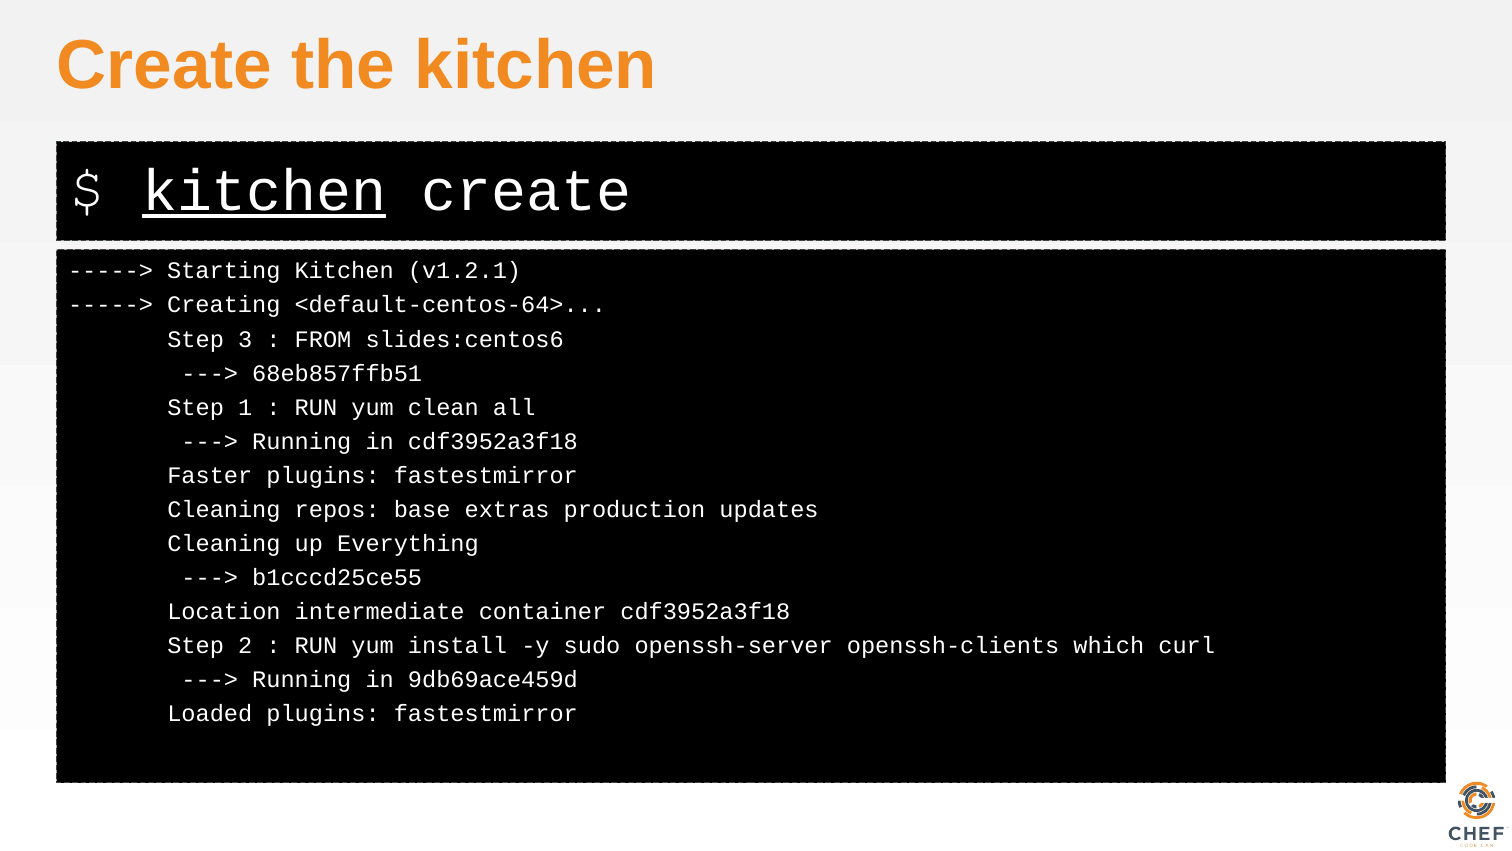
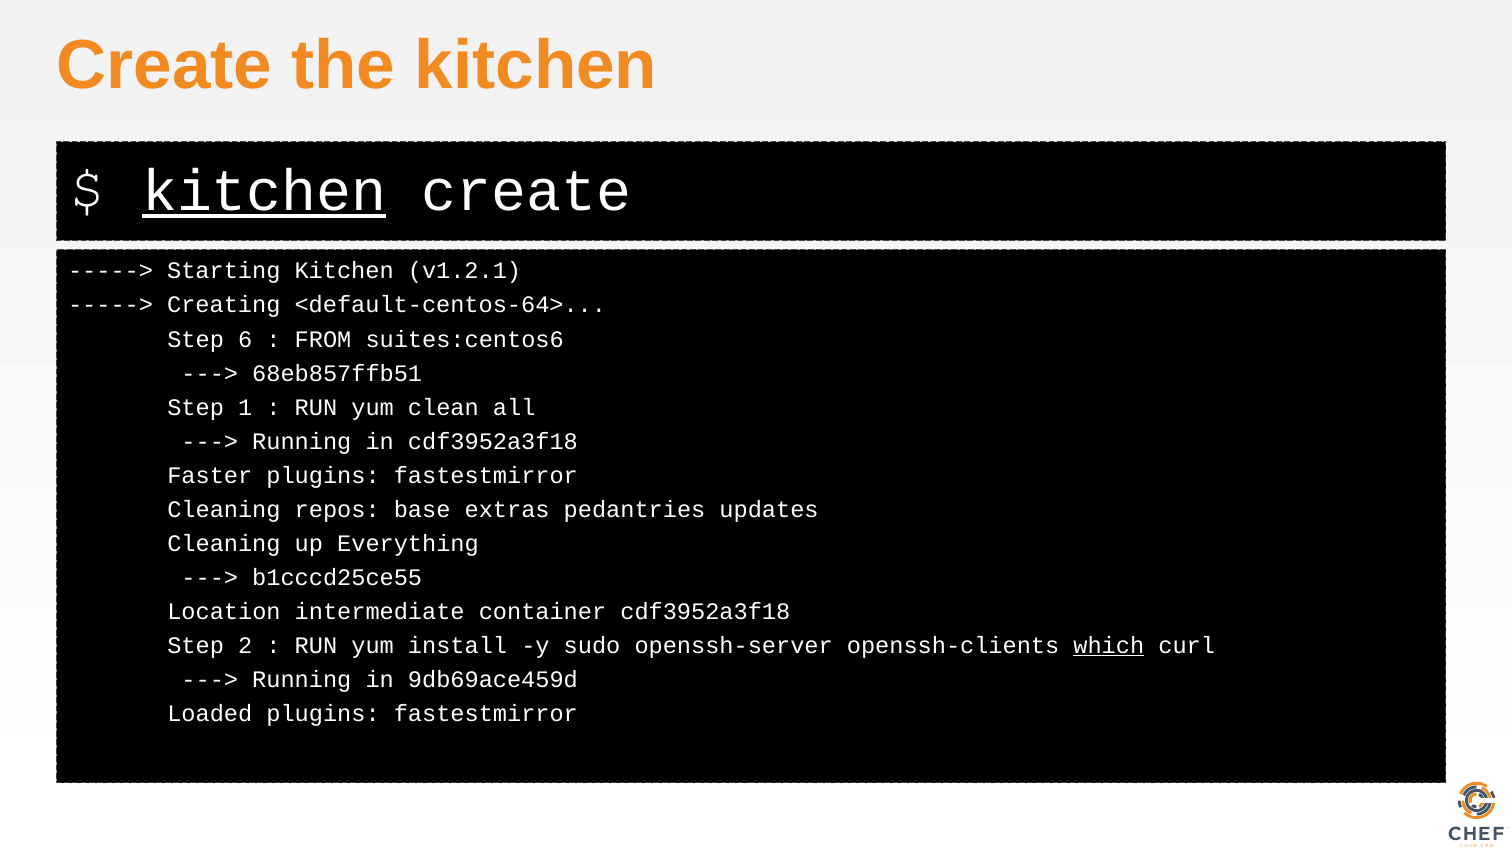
3: 3 -> 6
slides:centos6: slides:centos6 -> suites:centos6
production: production -> pedantries
which underline: none -> present
